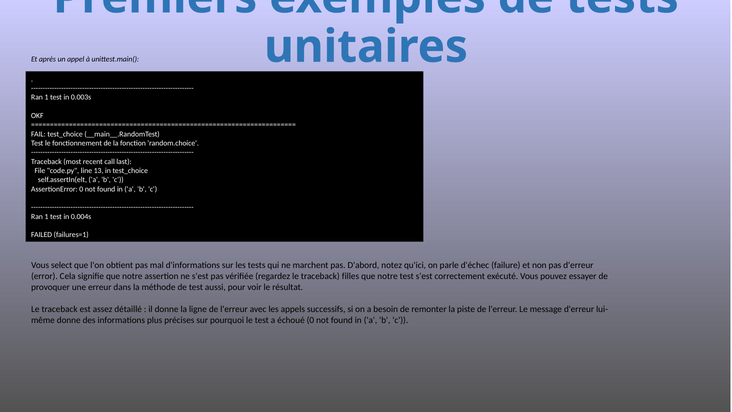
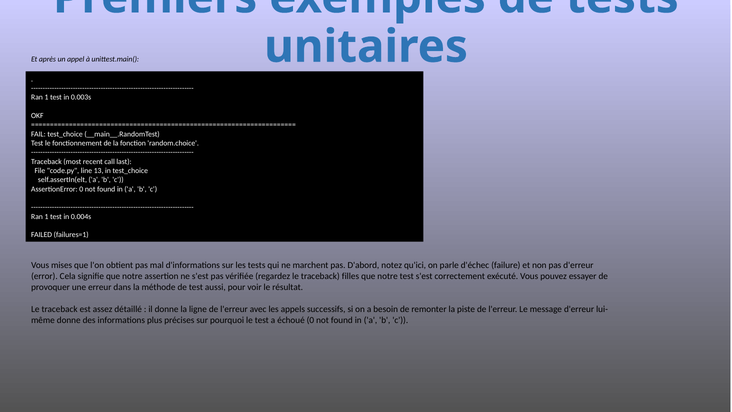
select: select -> mises
